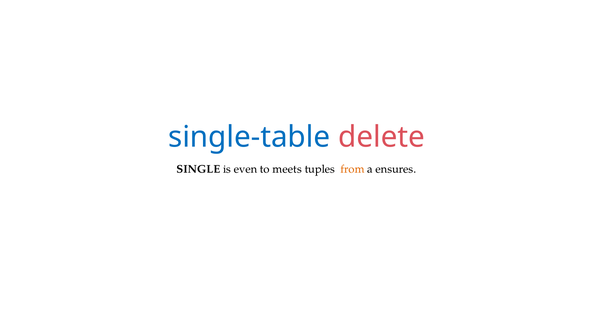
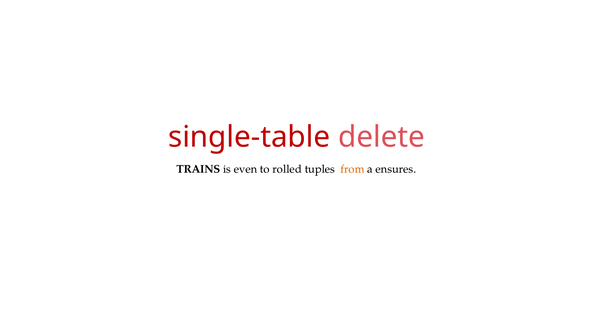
single-table colour: blue -> red
SINGLE: SINGLE -> TRAINS
meets: meets -> rolled
